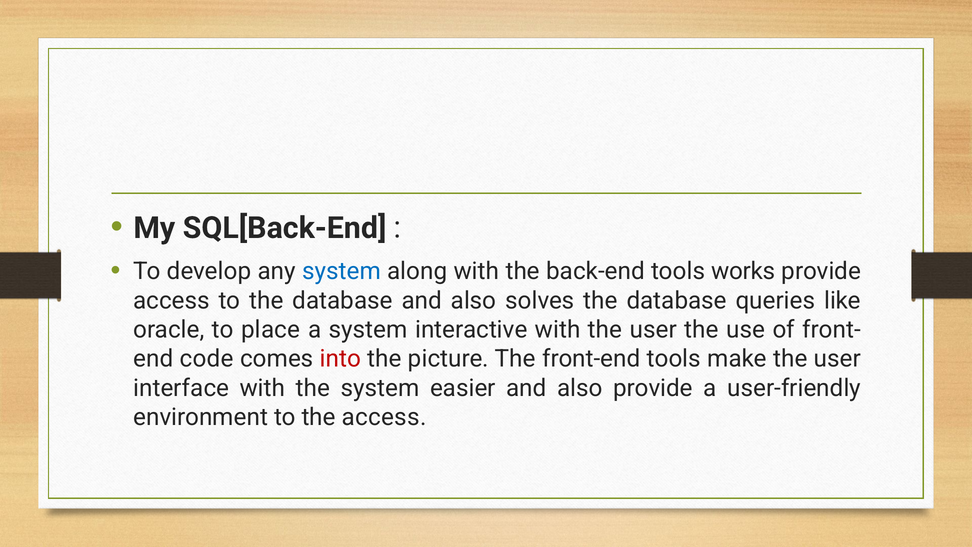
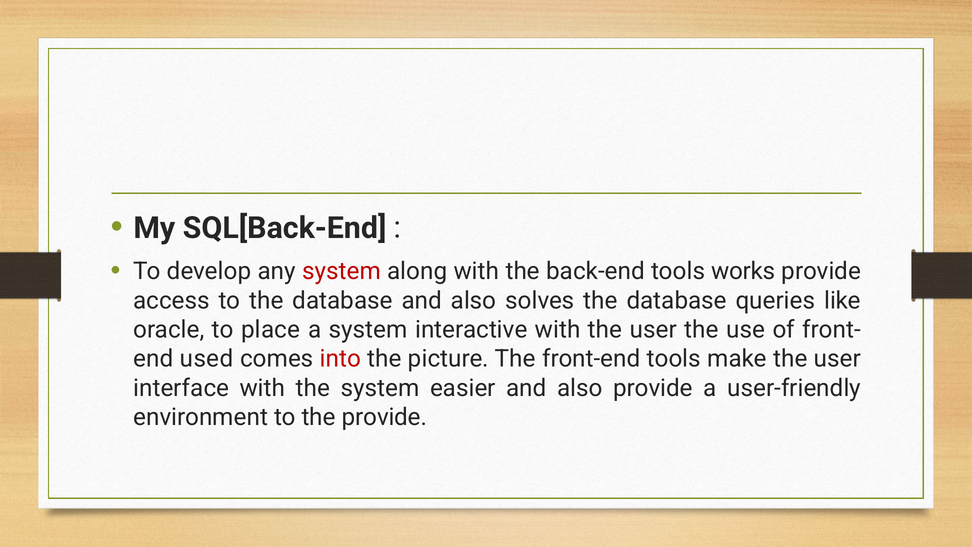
system at (341, 271) colour: blue -> red
code: code -> used
the access: access -> provide
